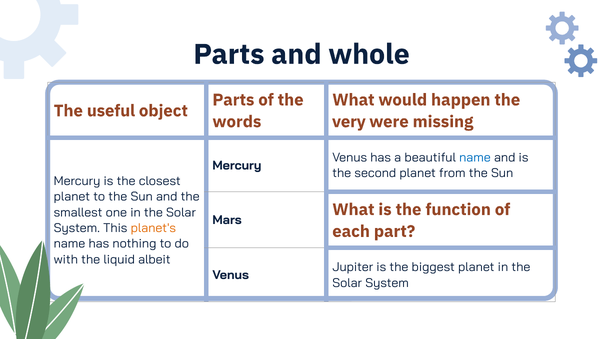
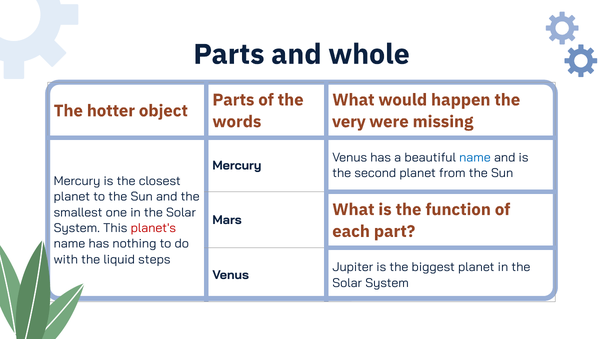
useful: useful -> hotter
planet's colour: orange -> red
albeit: albeit -> steps
